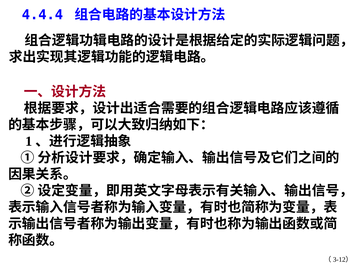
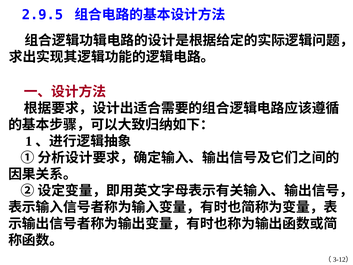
4.4.4: 4.4.4 -> 2.9.5
